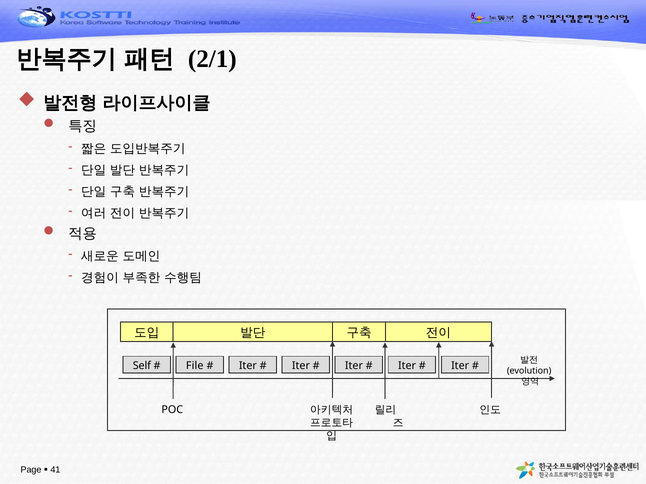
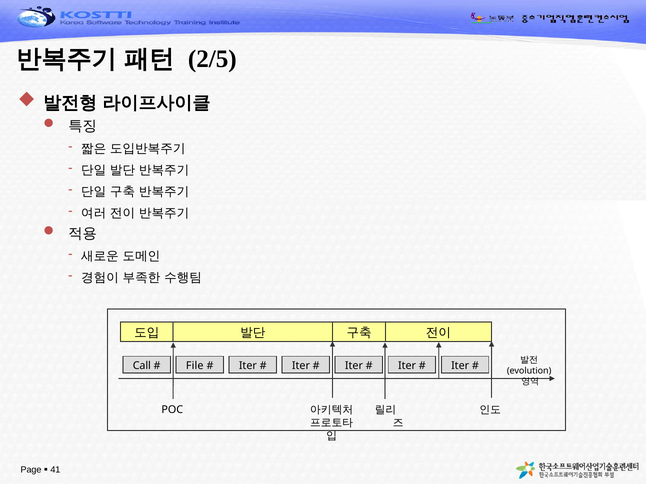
2/1: 2/1 -> 2/5
Self: Self -> Call
